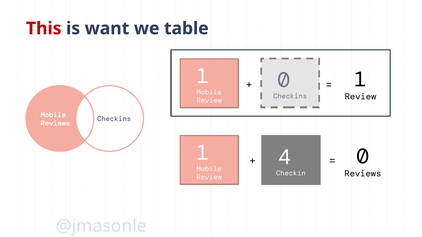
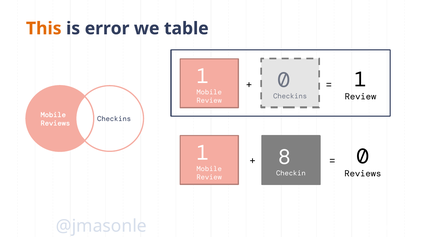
This colour: red -> orange
want: want -> error
4: 4 -> 8
